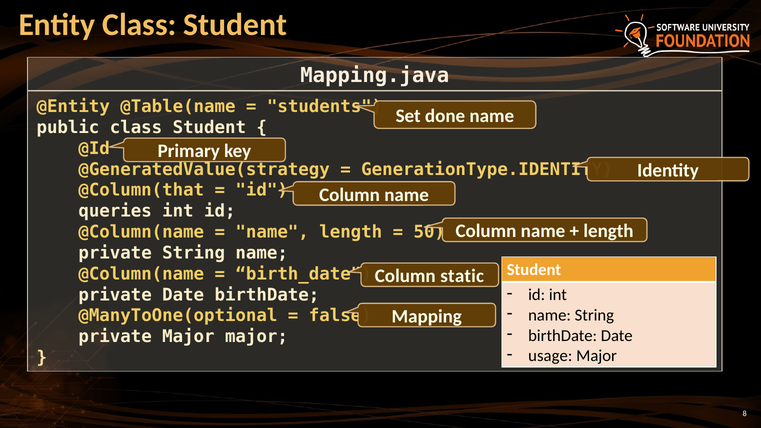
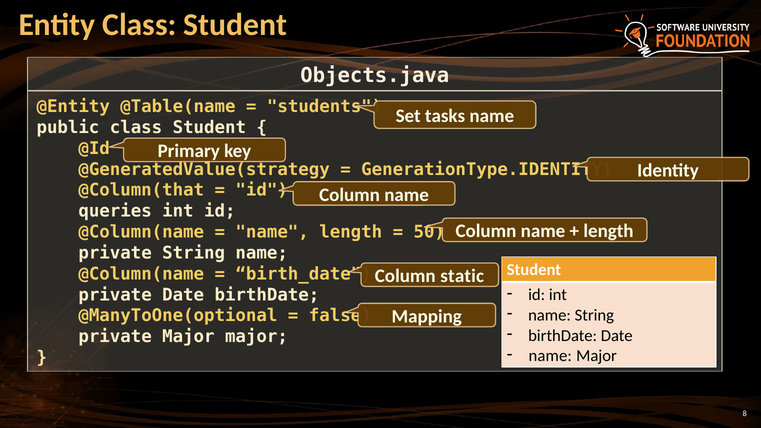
Mapping.java: Mapping.java -> Objects.java
done: done -> tasks
usage at (550, 356): usage -> name
